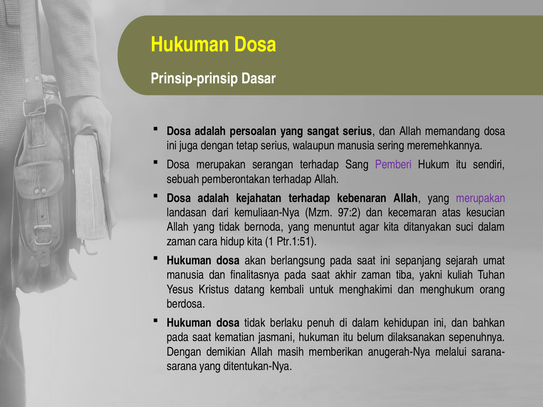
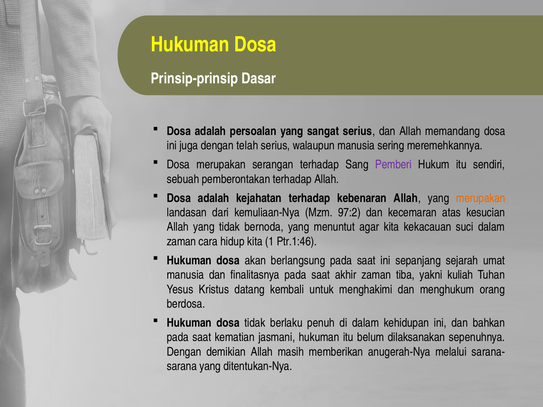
tetap: tetap -> telah
merupakan at (481, 198) colour: purple -> orange
ditanyakan: ditanyakan -> kekacauan
Ptr.1:51: Ptr.1:51 -> Ptr.1:46
